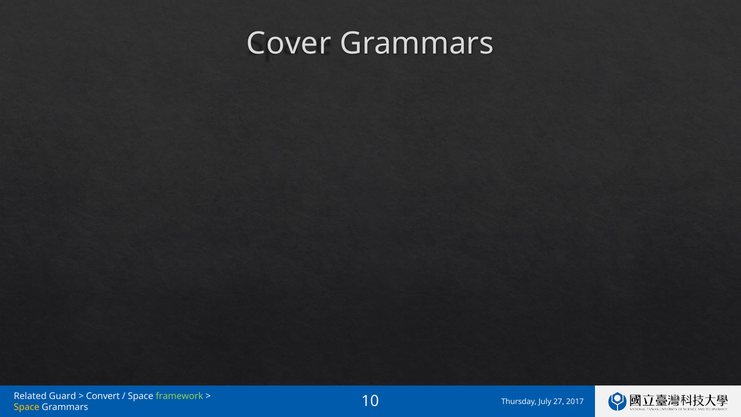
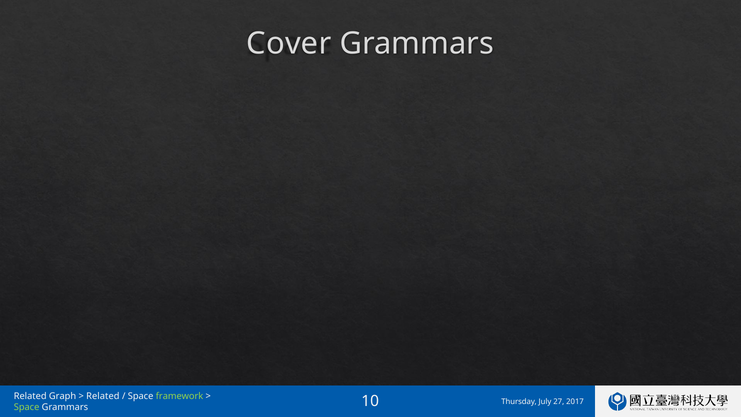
Guard: Guard -> Graph
Convert at (103, 396): Convert -> Related
Space at (27, 407) colour: yellow -> light green
